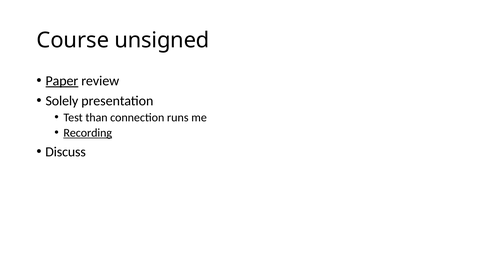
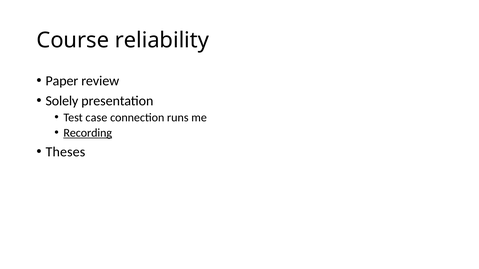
unsigned: unsigned -> reliability
Paper underline: present -> none
than: than -> case
Discuss: Discuss -> Theses
